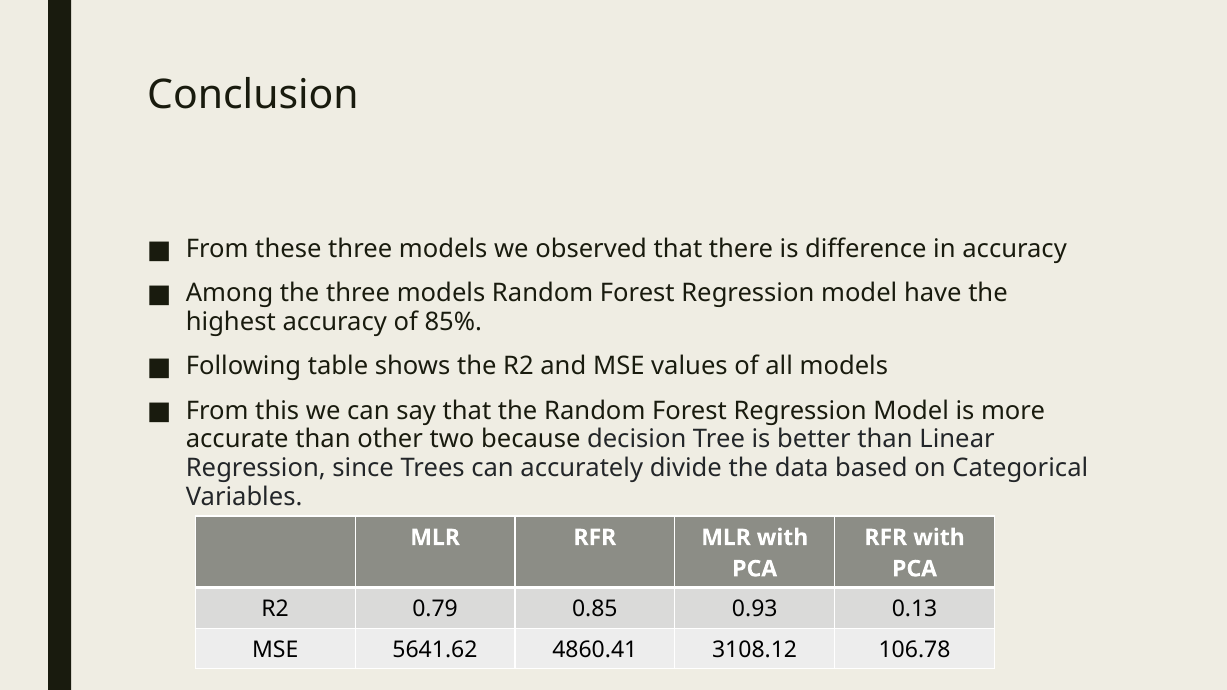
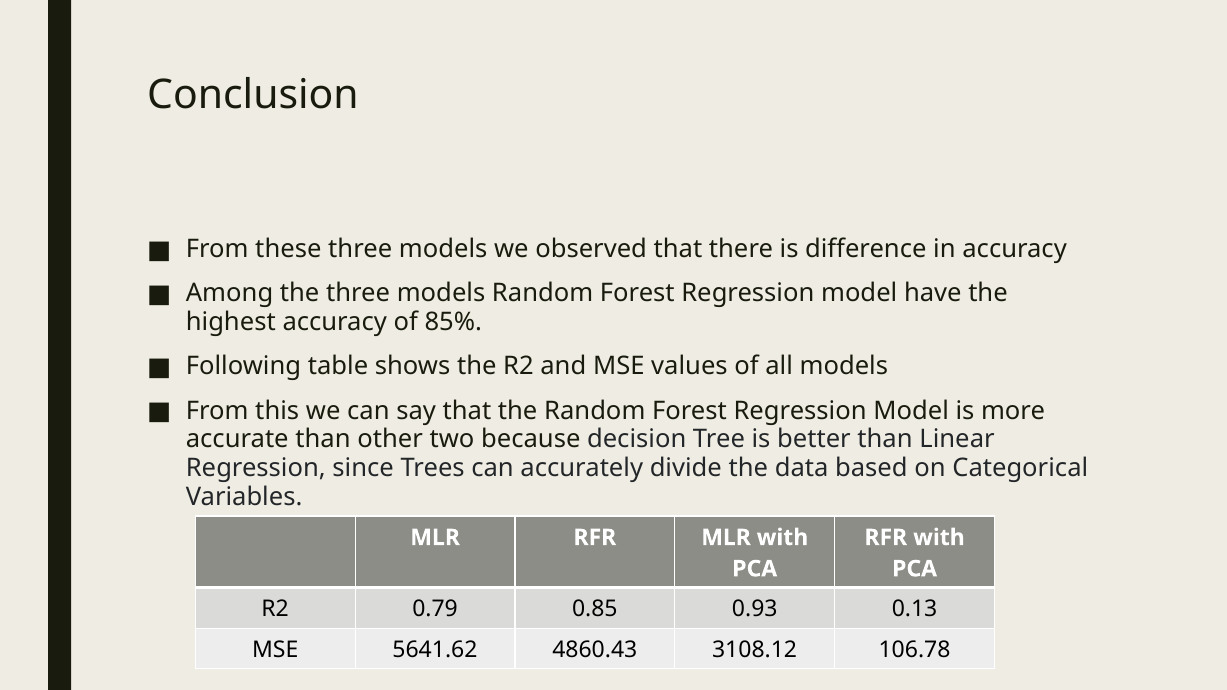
4860.41: 4860.41 -> 4860.43
